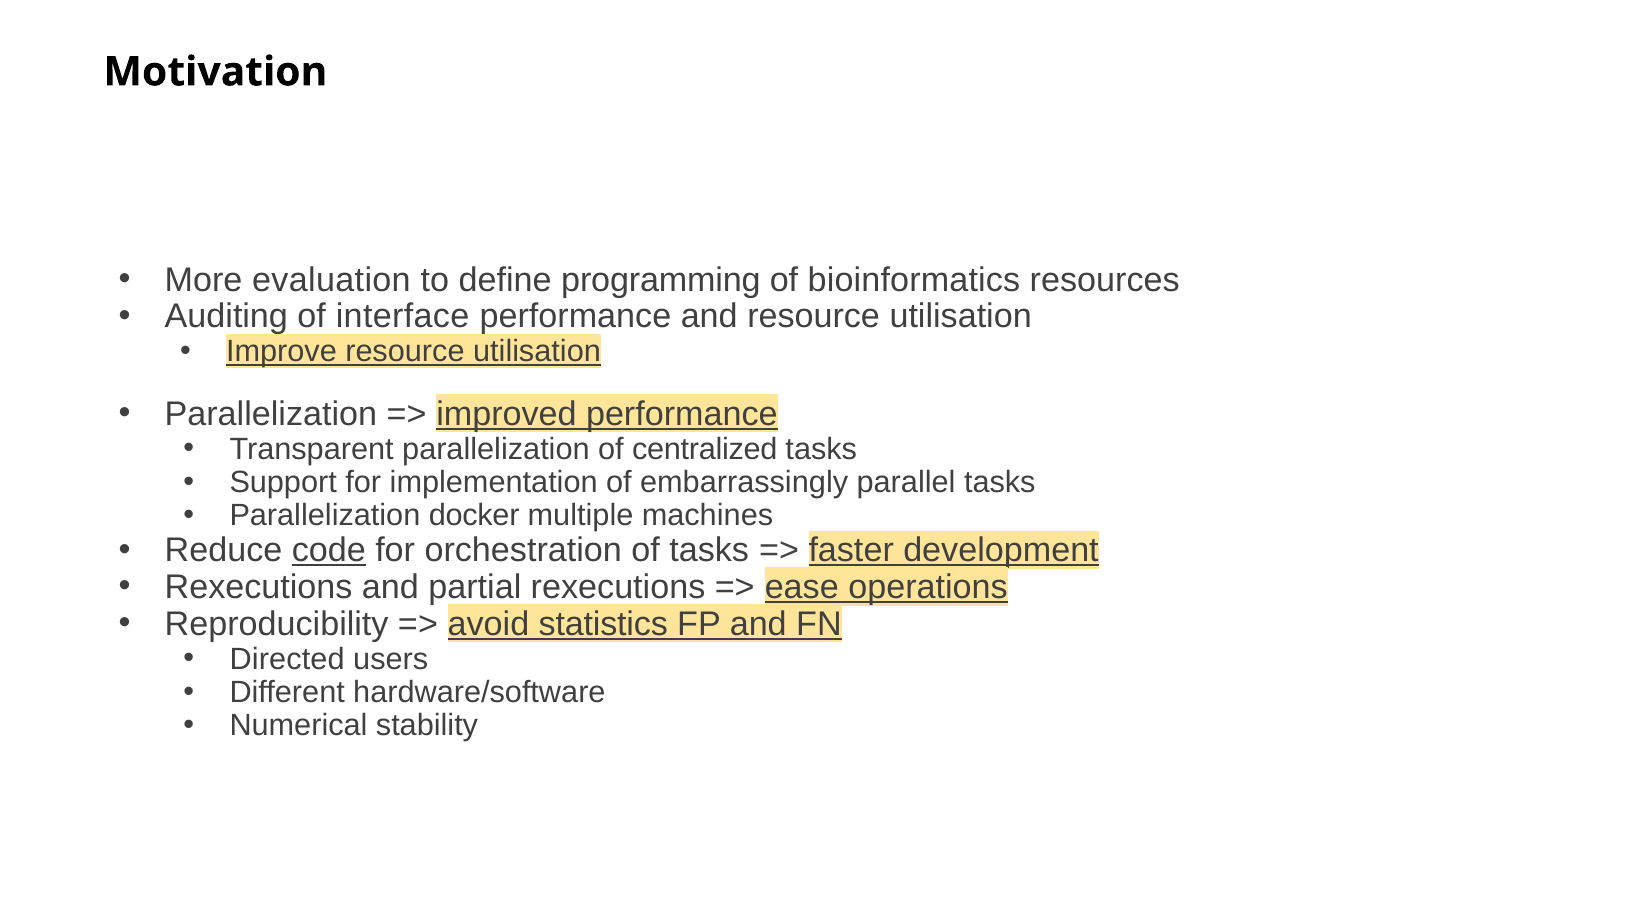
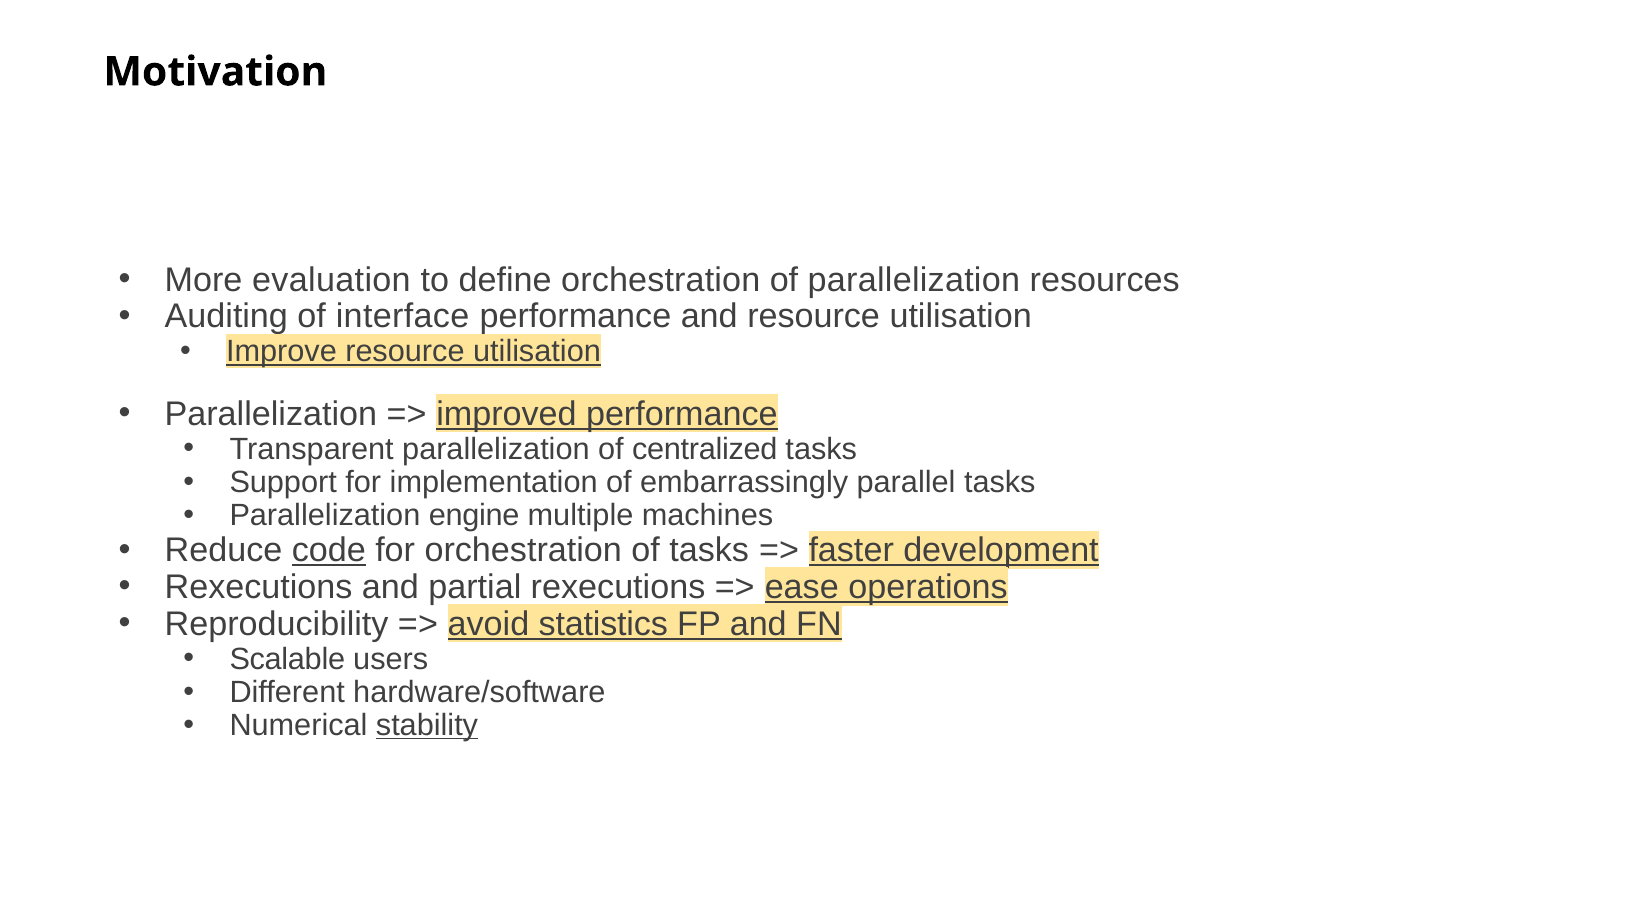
define programming: programming -> orchestration
of bioinformatics: bioinformatics -> parallelization
docker: docker -> engine
Directed: Directed -> Scalable
stability underline: none -> present
